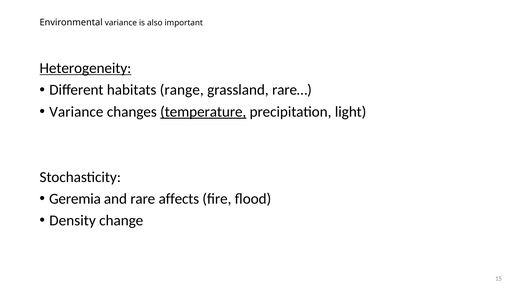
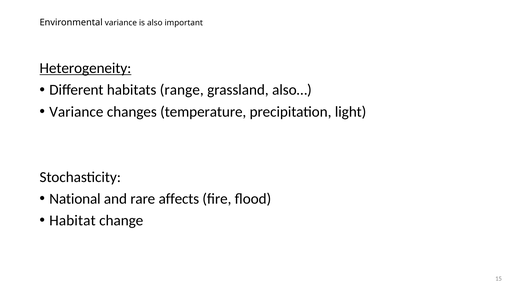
rare…: rare… -> also…
temperature underline: present -> none
Geremia: Geremia -> National
Density: Density -> Habitat
